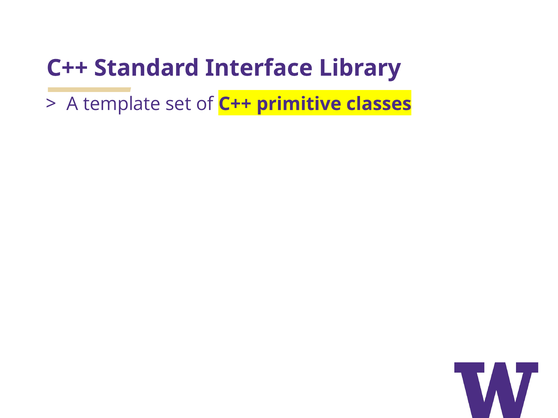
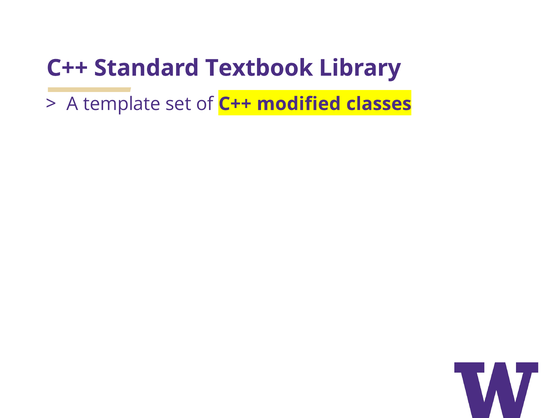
Interface: Interface -> Textbook
primitive: primitive -> modified
